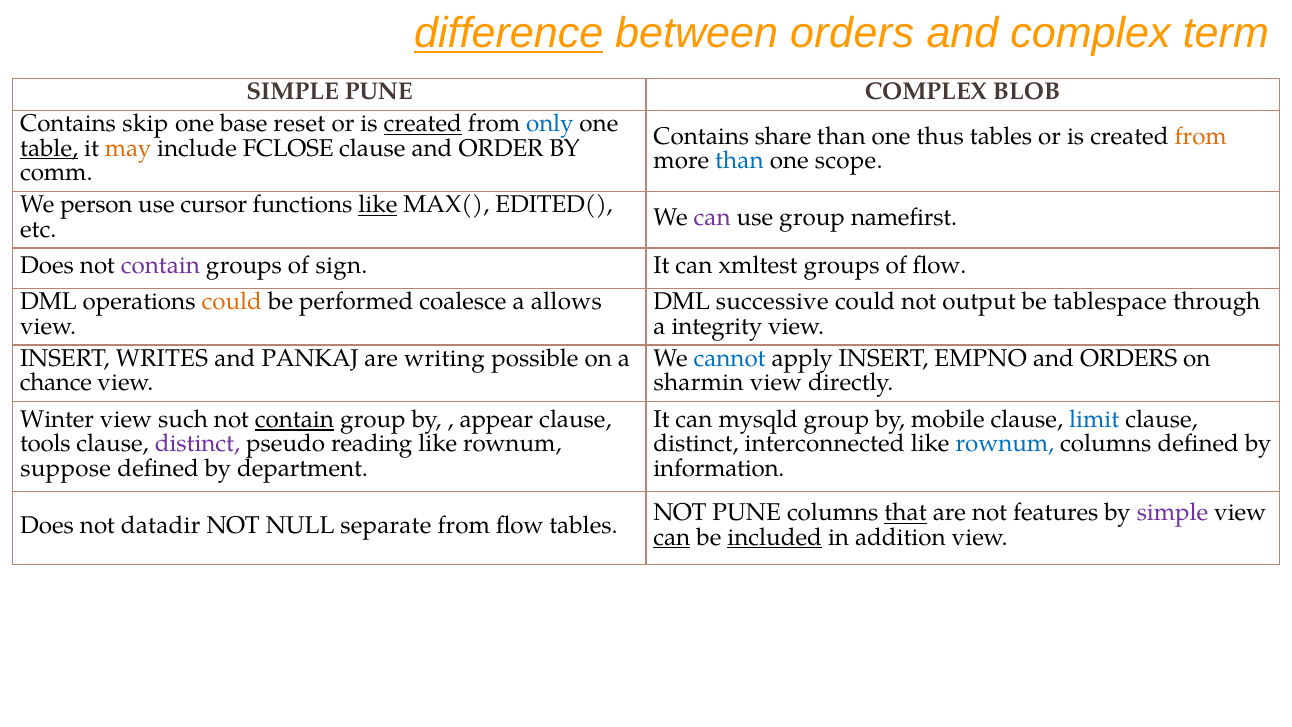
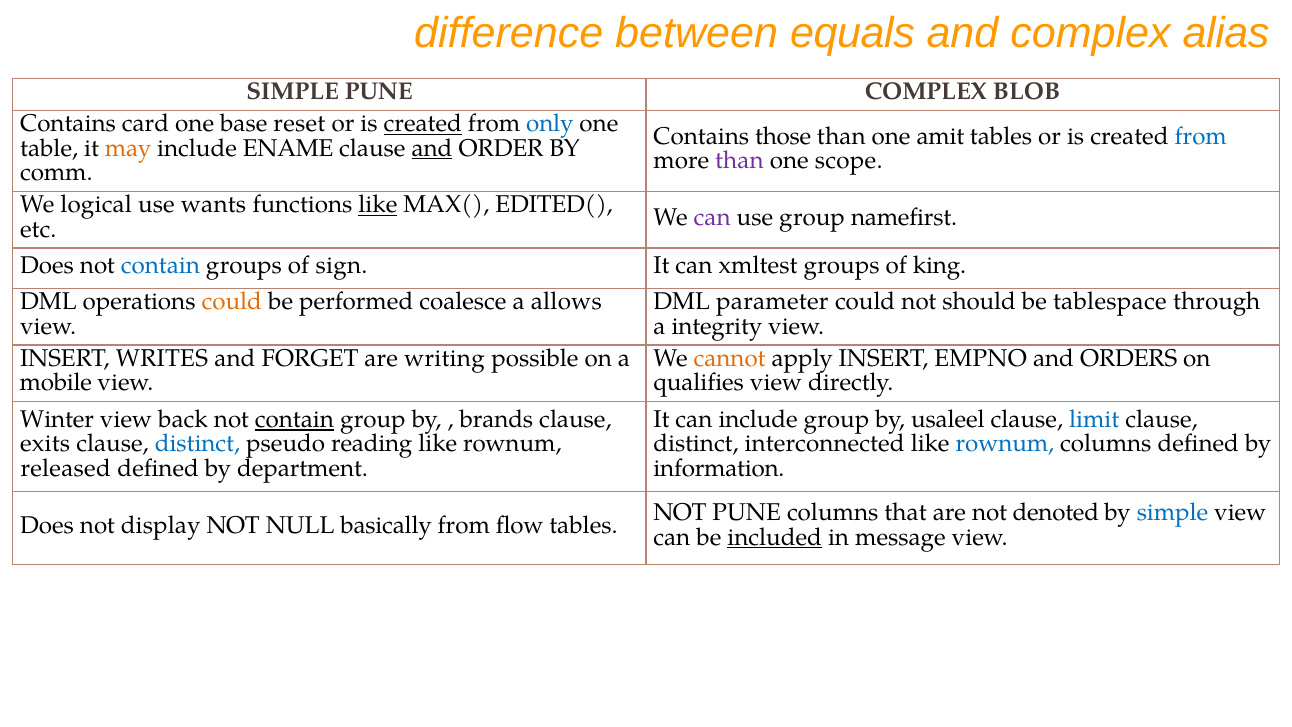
difference underline: present -> none
between orders: orders -> equals
term: term -> alias
skip: skip -> card
share: share -> those
thus: thus -> amit
from at (1201, 136) colour: orange -> blue
table underline: present -> none
FCLOSE: FCLOSE -> ENAME
and at (432, 148) underline: none -> present
than at (739, 160) colour: blue -> purple
person: person -> logical
cursor: cursor -> wants
contain at (160, 265) colour: purple -> blue
of flow: flow -> king
successive: successive -> parameter
output: output -> should
PANKAJ: PANKAJ -> FORGET
cannot colour: blue -> orange
chance: chance -> mobile
sharmin: sharmin -> qualifies
such: such -> back
appear: appear -> brands
can mysqld: mysqld -> include
mobile: mobile -> usaleel
tools: tools -> exits
distinct at (197, 444) colour: purple -> blue
suppose: suppose -> released
that underline: present -> none
features: features -> denoted
simple at (1172, 513) colour: purple -> blue
datadir: datadir -> display
separate: separate -> basically
can at (672, 537) underline: present -> none
addition: addition -> message
